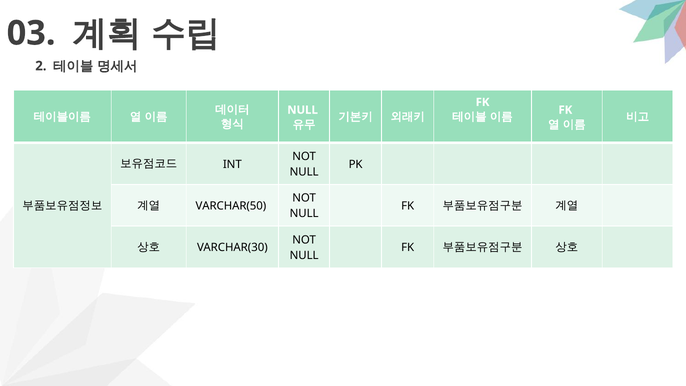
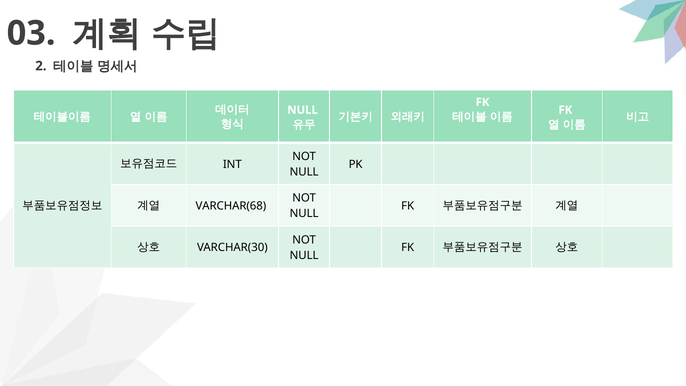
VARCHAR(50: VARCHAR(50 -> VARCHAR(68
